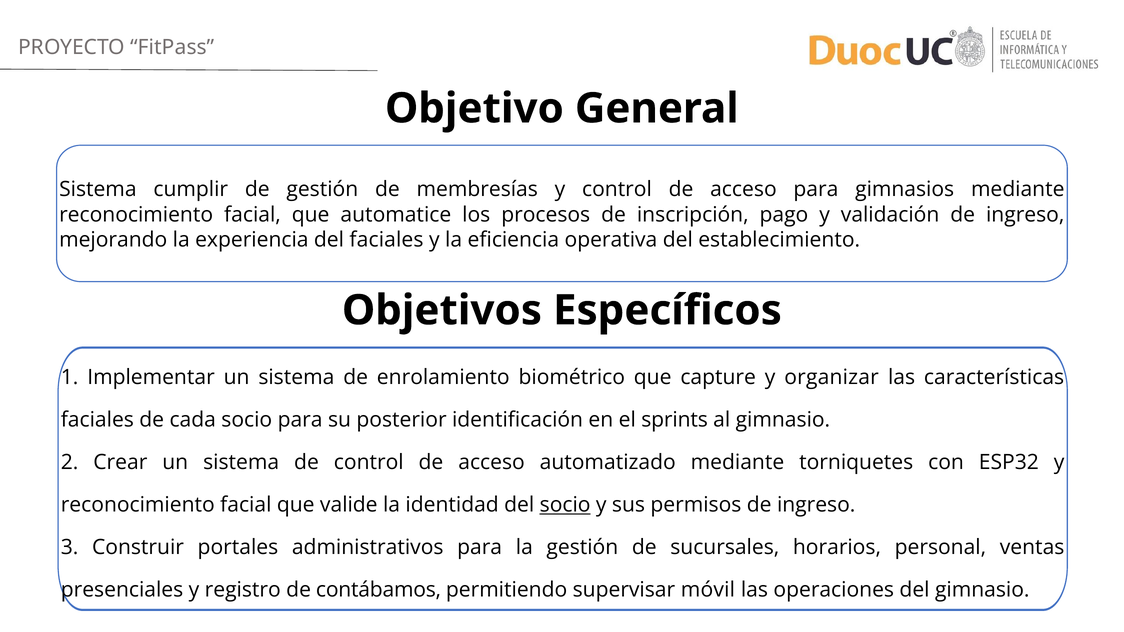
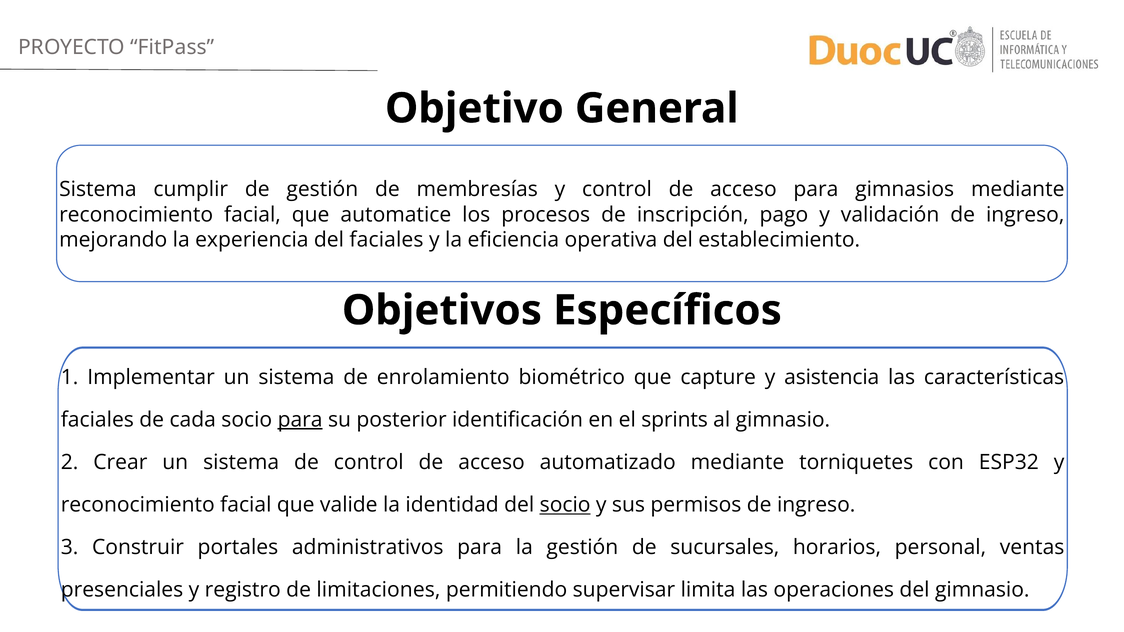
organizar: organizar -> asistencia
para at (300, 420) underline: none -> present
contábamos: contábamos -> limitaciones
móvil: móvil -> limita
